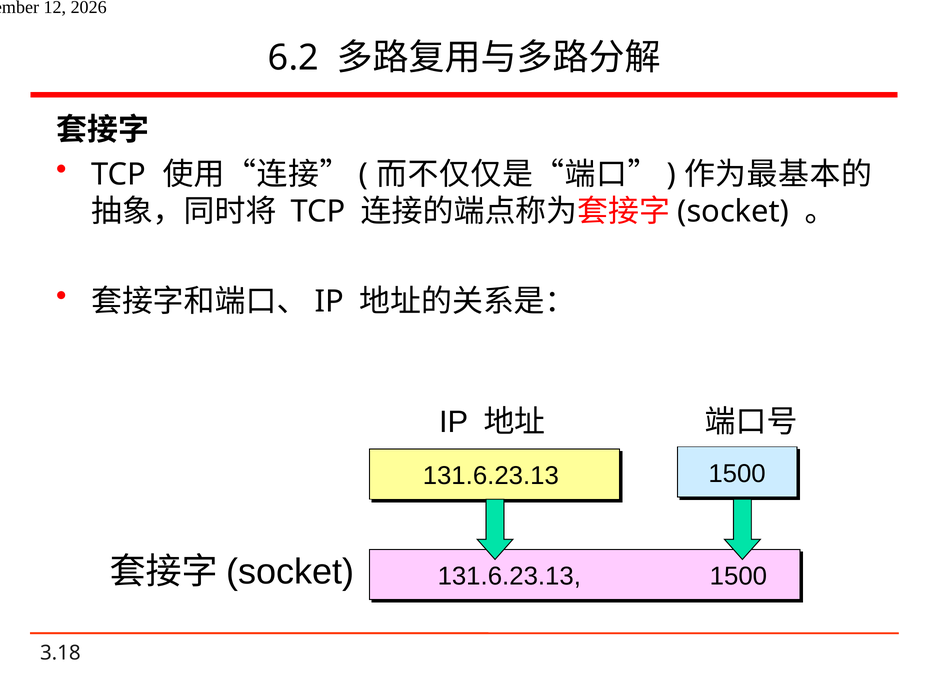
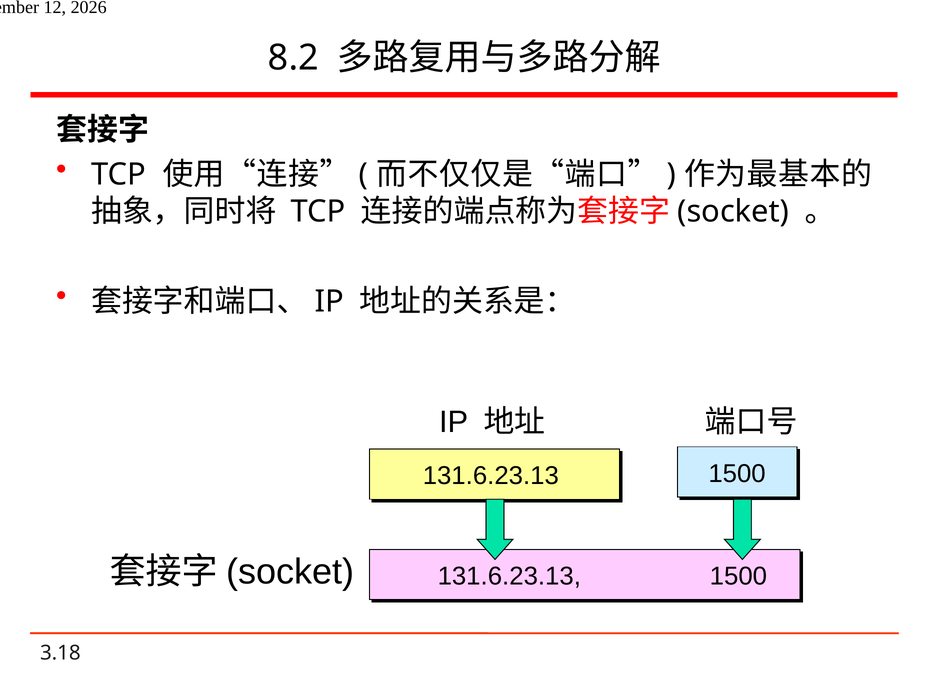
6.2: 6.2 -> 8.2
